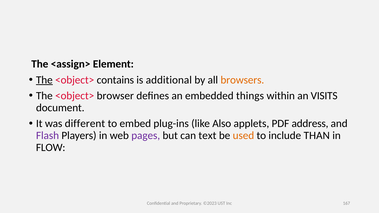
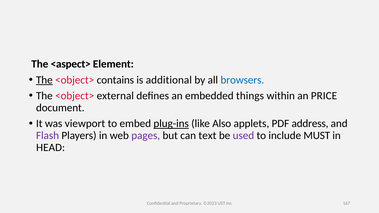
<assign>: <assign> -> <aspect>
browsers colour: orange -> blue
browser: browser -> external
VISITS: VISITS -> PRICE
different: different -> viewport
plug-ins underline: none -> present
used colour: orange -> purple
THAN: THAN -> MUST
FLOW: FLOW -> HEAD
